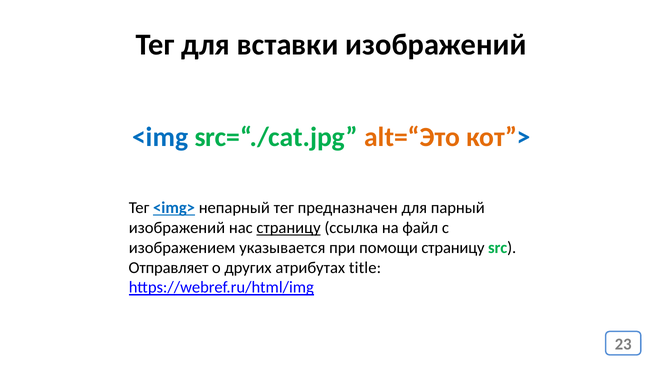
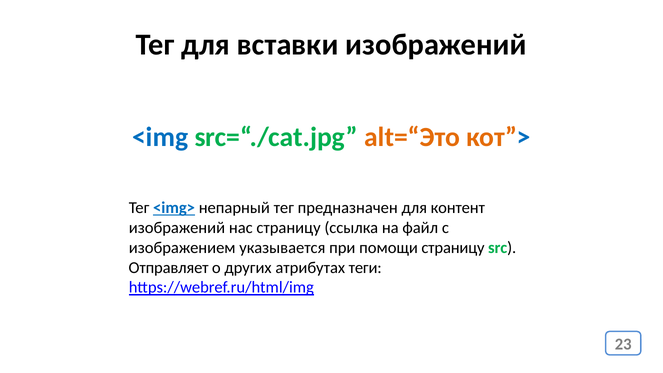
парный: парный -> контент
страницу at (289, 228) underline: present -> none
title: title -> теги
